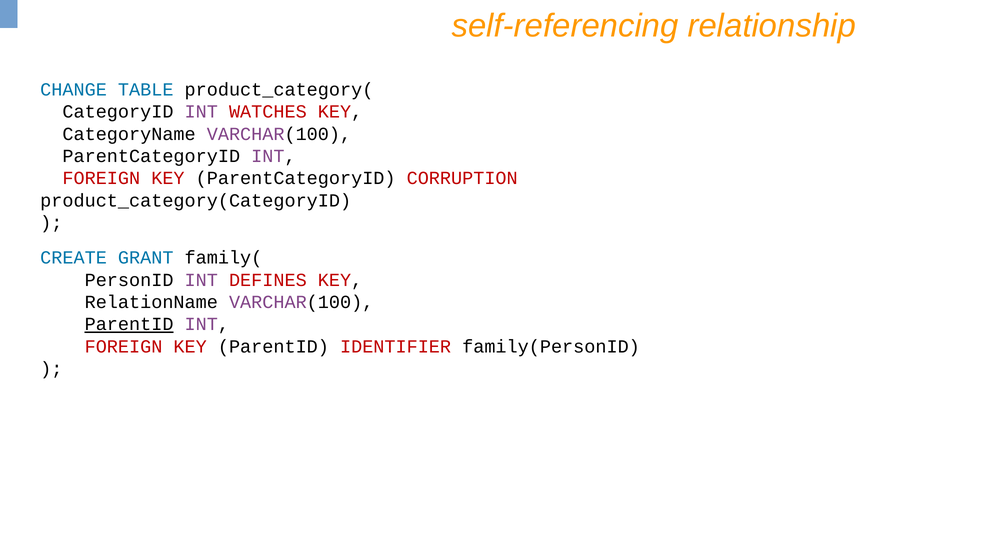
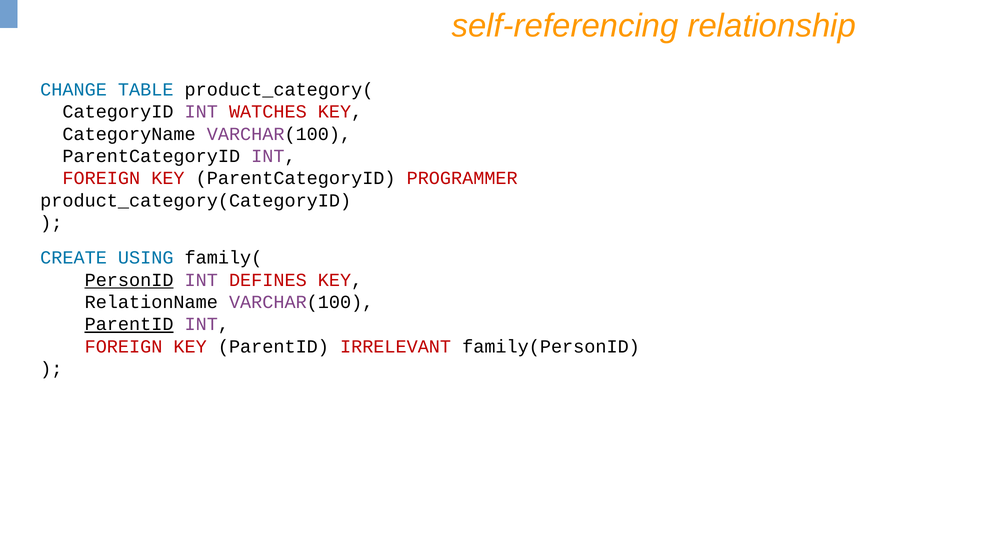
CORRUPTION: CORRUPTION -> PROGRAMMER
GRANT: GRANT -> USING
PersonID underline: none -> present
IDENTIFIER: IDENTIFIER -> IRRELEVANT
